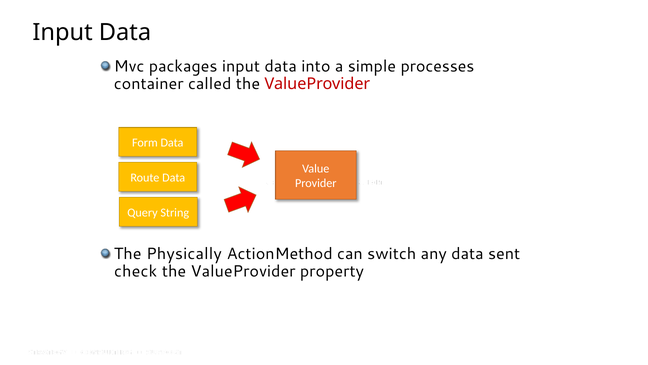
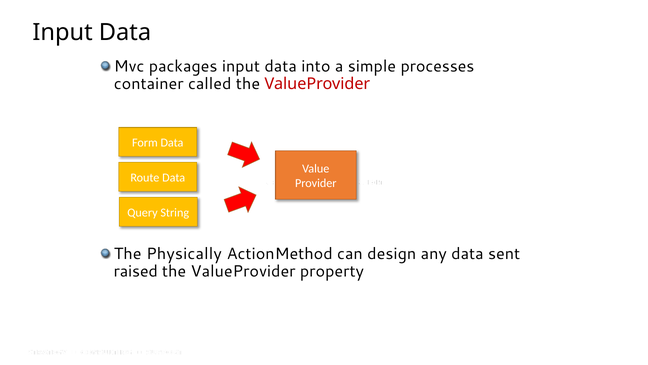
switch: switch -> design
check: check -> raised
